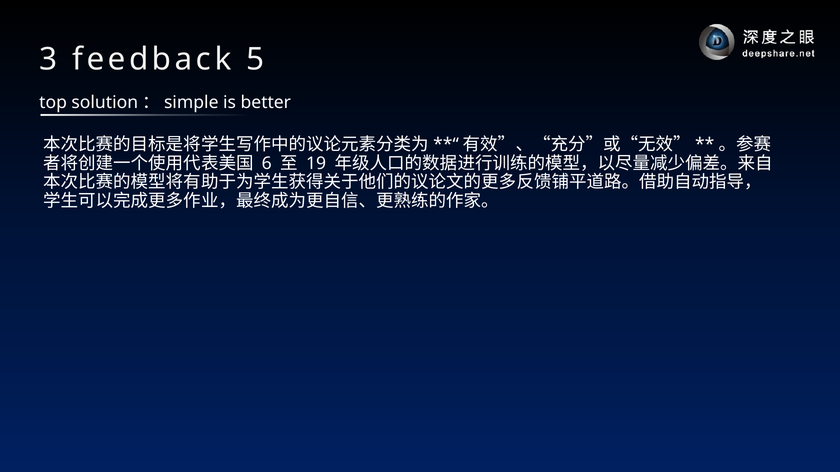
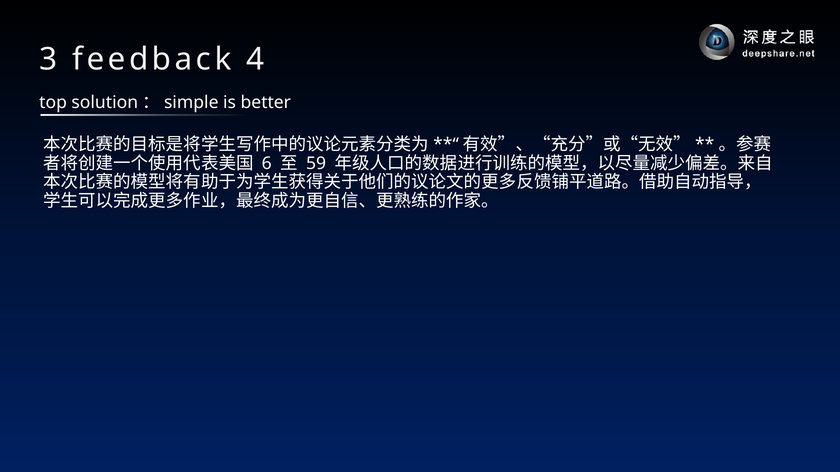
5: 5 -> 4
19: 19 -> 59
